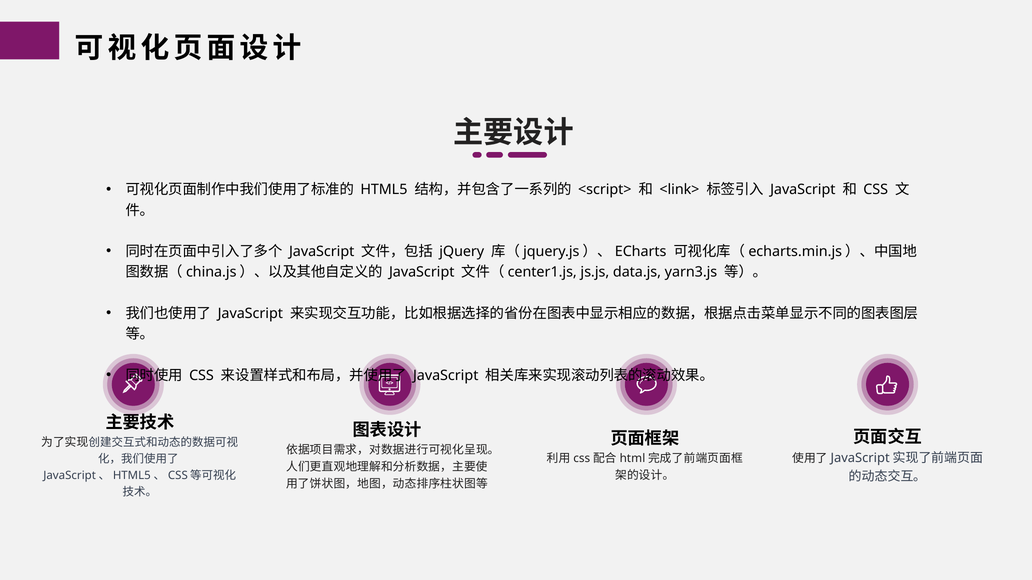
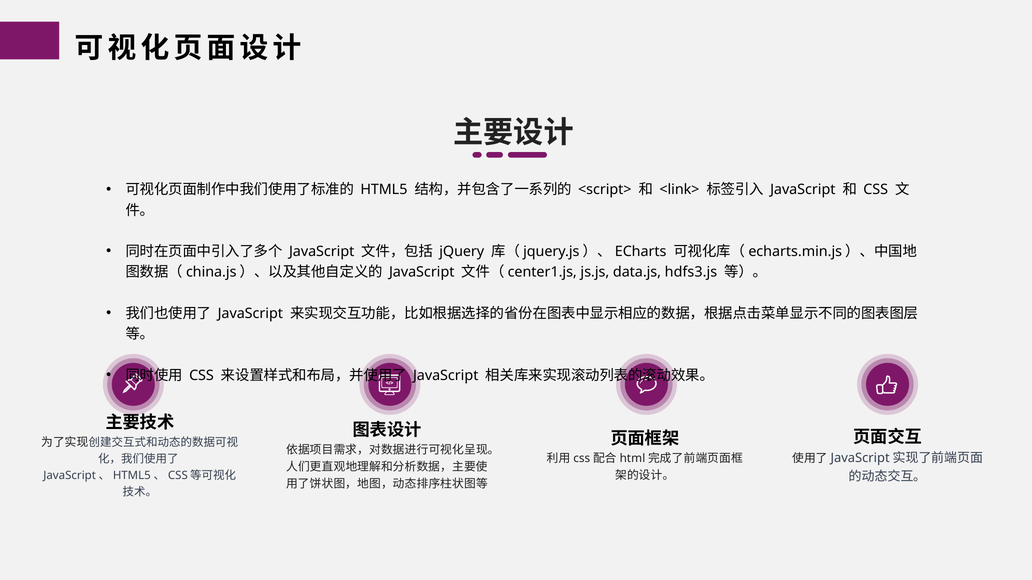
yarn3.js: yarn3.js -> hdfs3.js
